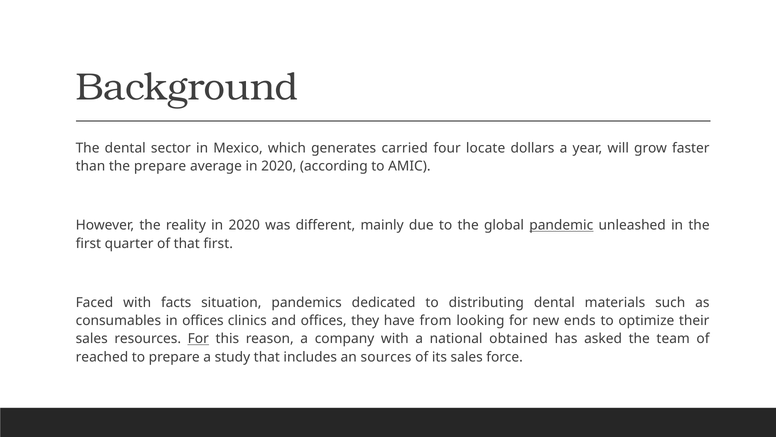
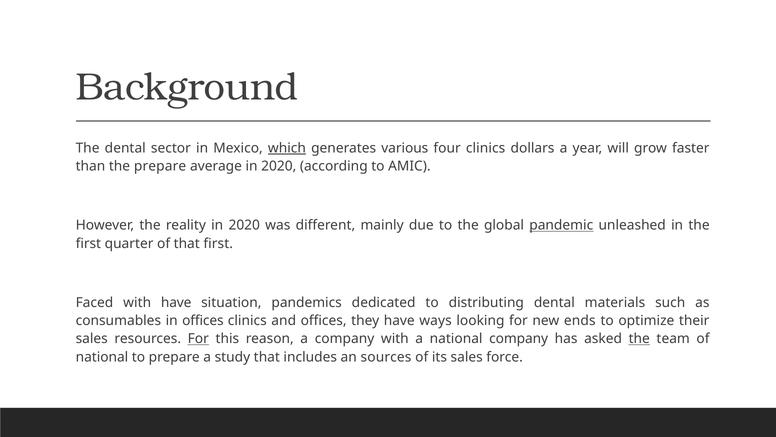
which underline: none -> present
carried: carried -> various
four locate: locate -> clinics
with facts: facts -> have
from: from -> ways
national obtained: obtained -> company
the at (639, 338) underline: none -> present
reached at (102, 357): reached -> national
